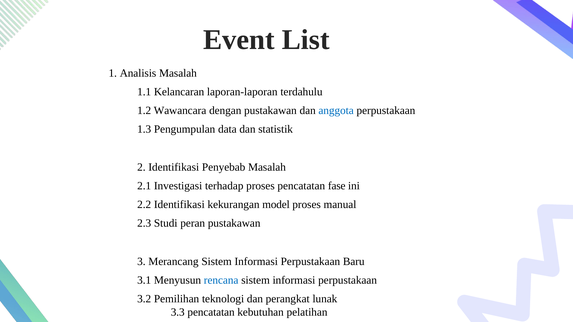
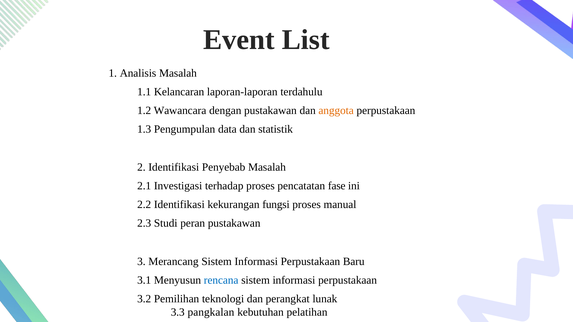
anggota colour: blue -> orange
model: model -> fungsi
3.3 pencatatan: pencatatan -> pangkalan
